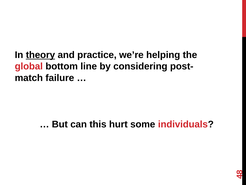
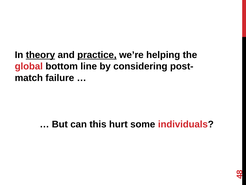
practice underline: none -> present
